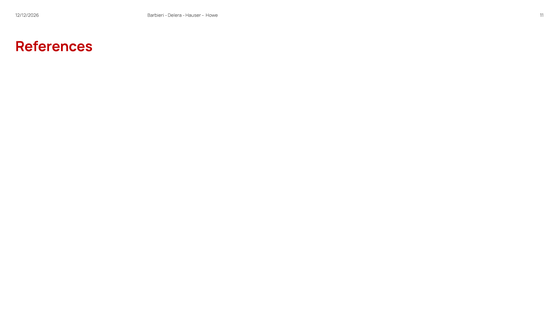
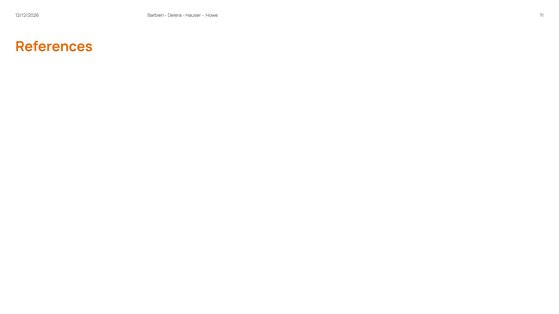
References colour: red -> orange
